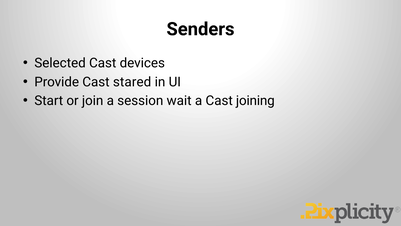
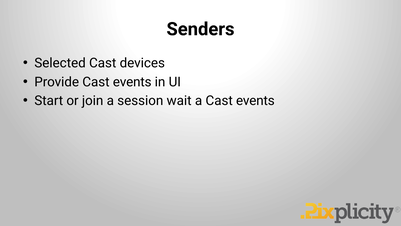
Provide Cast stared: stared -> events
a Cast joining: joining -> events
